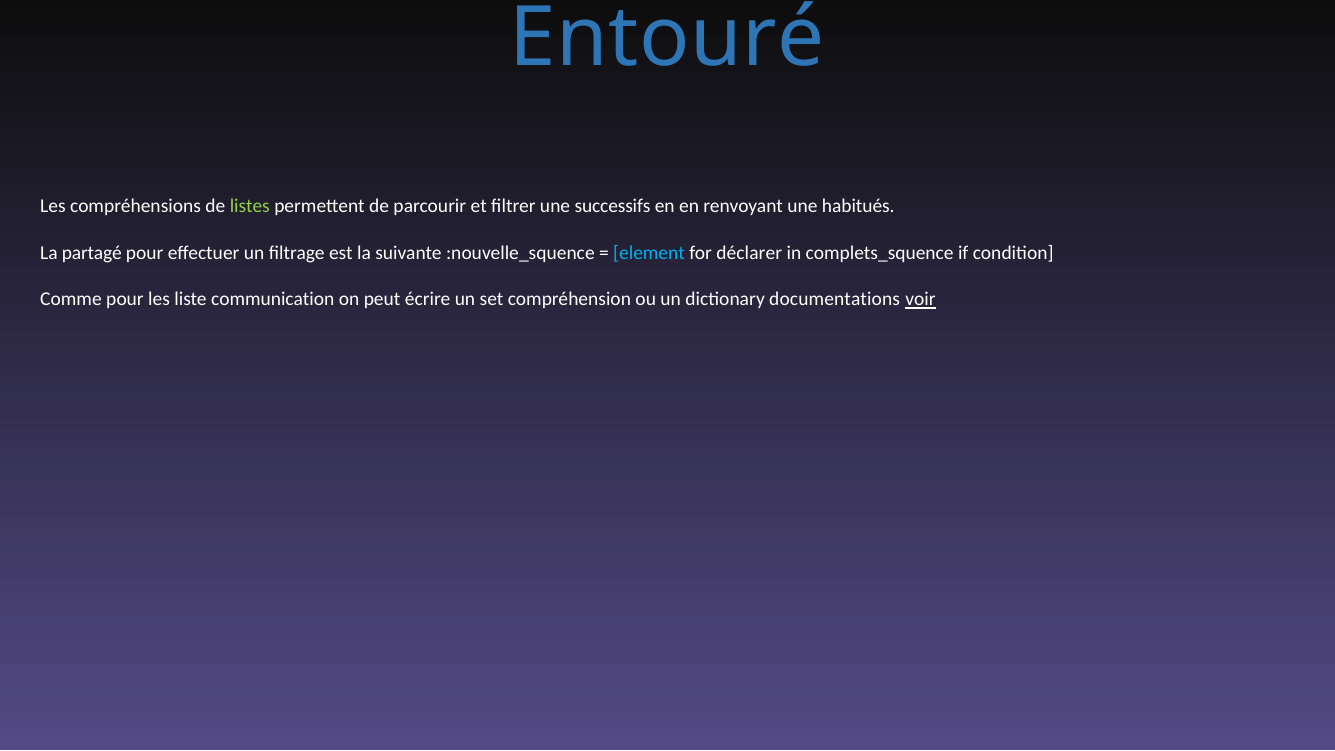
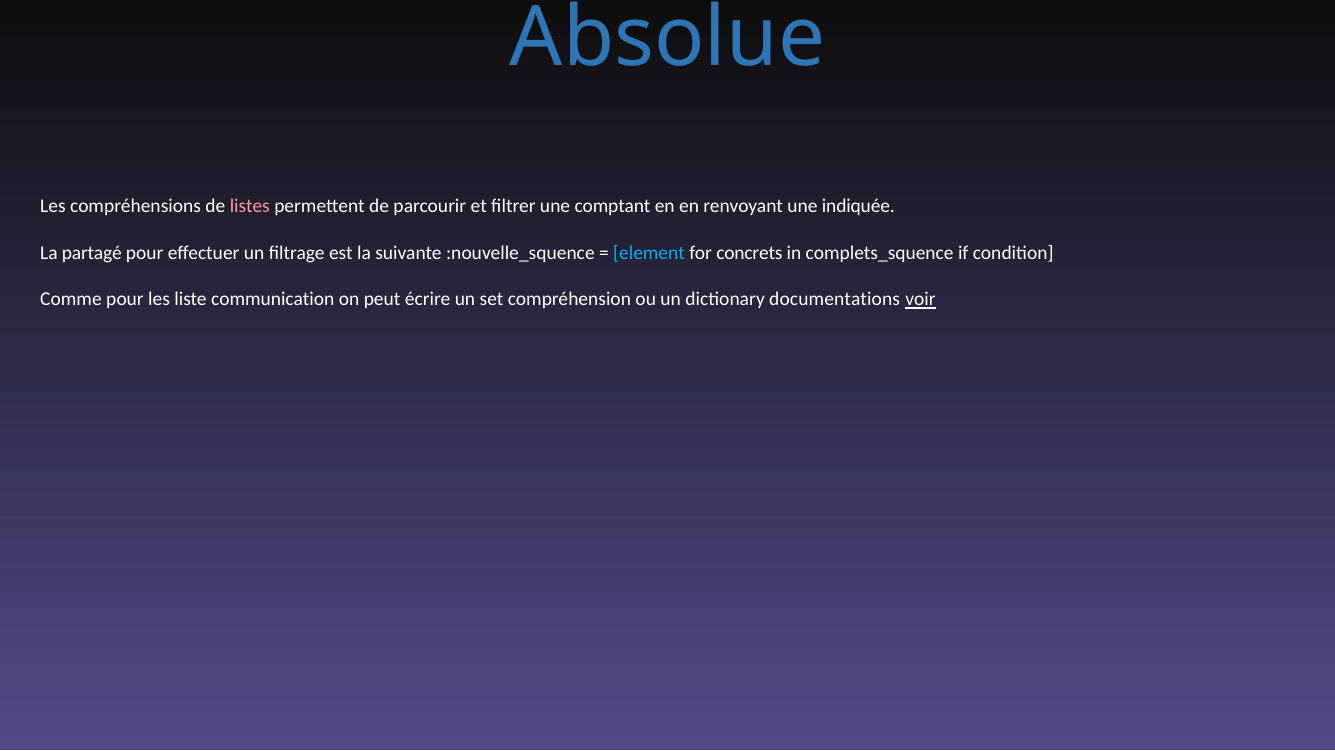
Entouré: Entouré -> Absolue
listes colour: light green -> pink
successifs: successifs -> comptant
habitués: habitués -> indiquée
déclarer: déclarer -> concrets
